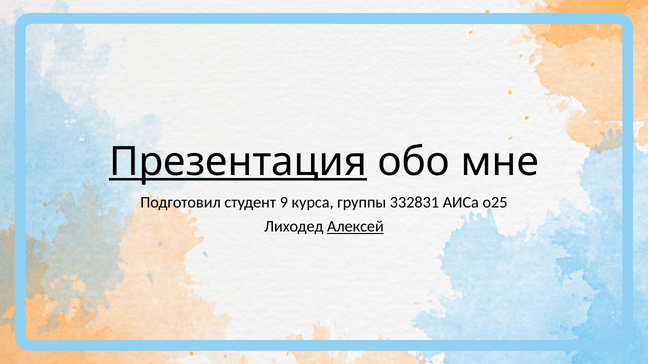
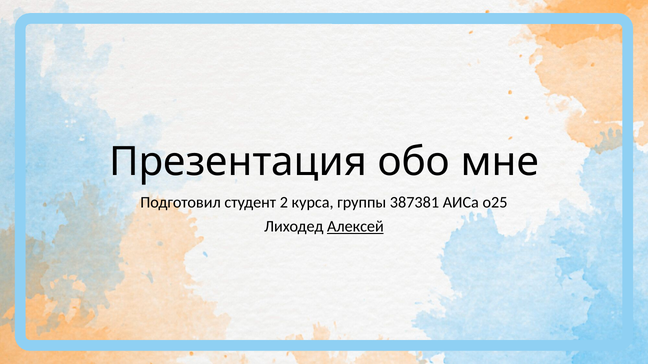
Презентация underline: present -> none
9: 9 -> 2
332831: 332831 -> 387381
